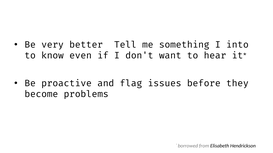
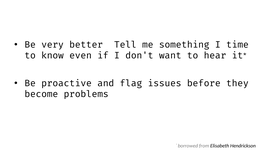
into: into -> time
